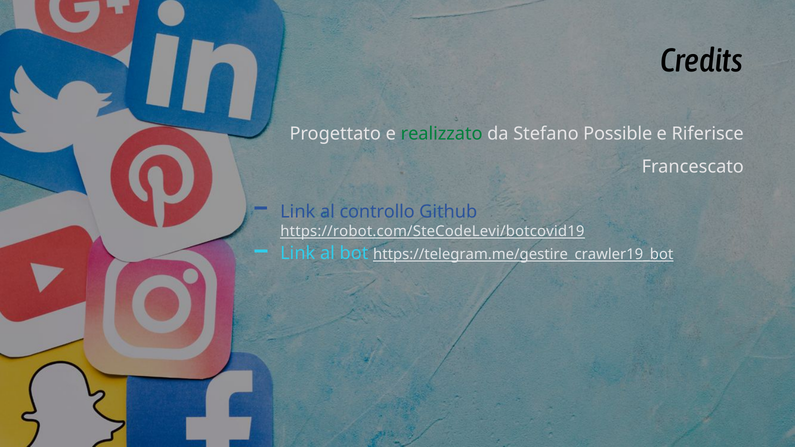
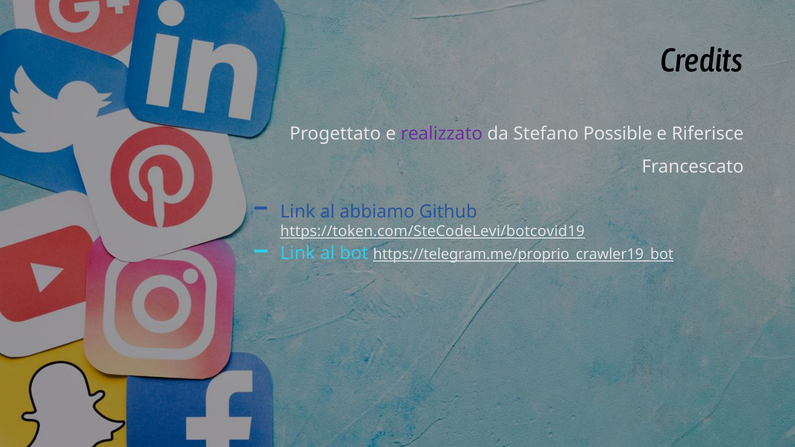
realizzato colour: green -> purple
controllo: controllo -> abbiamo
https://robot.com/SteCodeLevi/botcovid19: https://robot.com/SteCodeLevi/botcovid19 -> https://token.com/SteCodeLevi/botcovid19
https://telegram.me/gestire_crawler19_bot: https://telegram.me/gestire_crawler19_bot -> https://telegram.me/proprio_crawler19_bot
